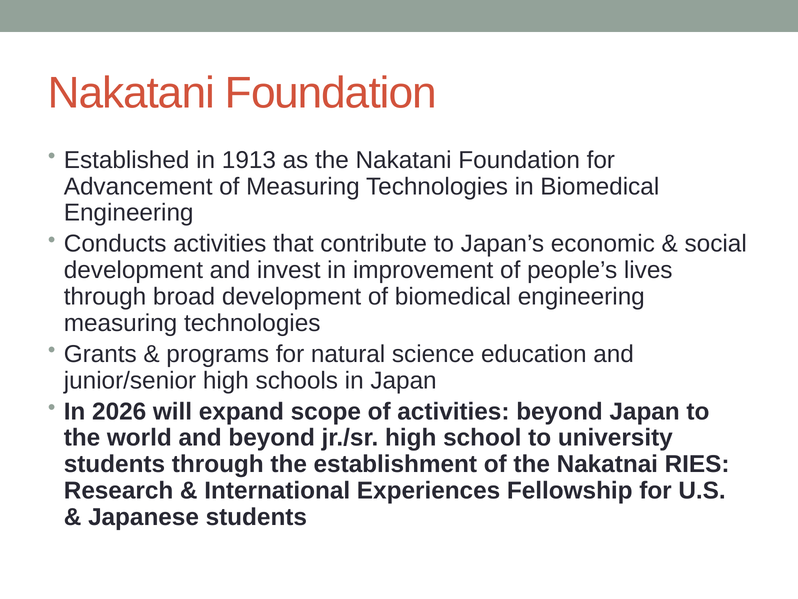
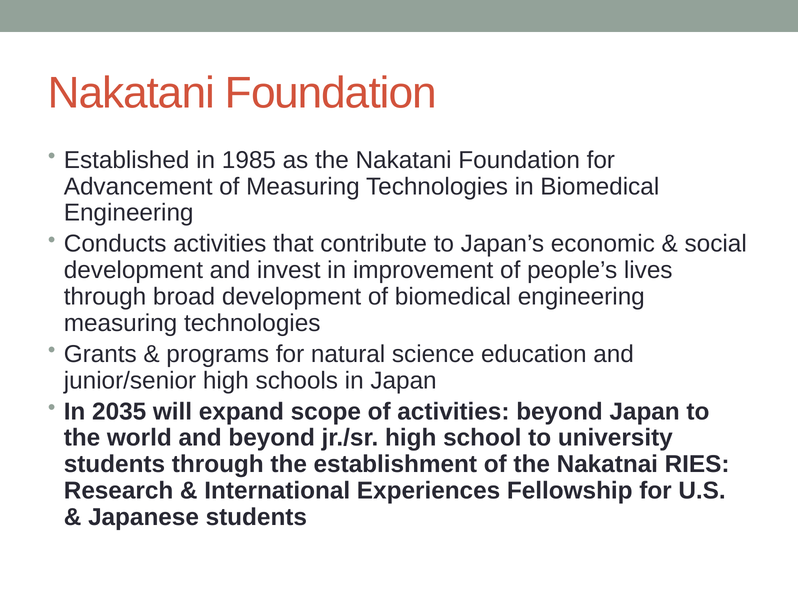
1913: 1913 -> 1985
2026: 2026 -> 2035
